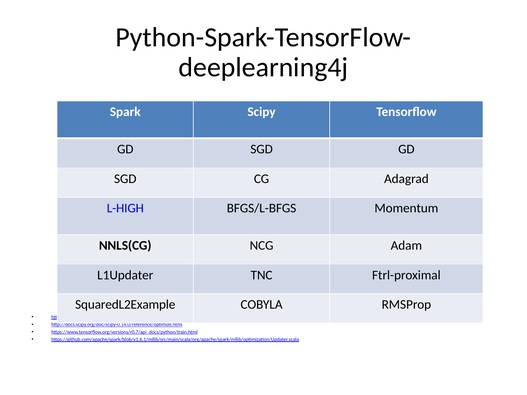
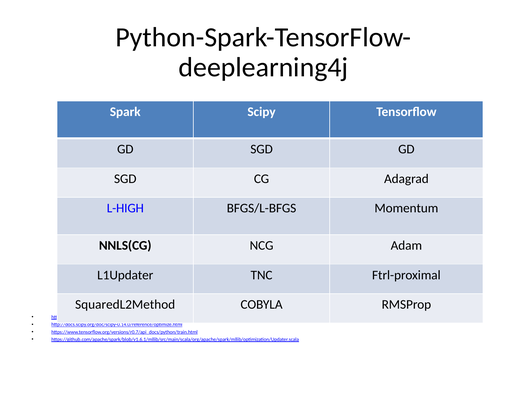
SquaredL2Example: SquaredL2Example -> SquaredL2Method
